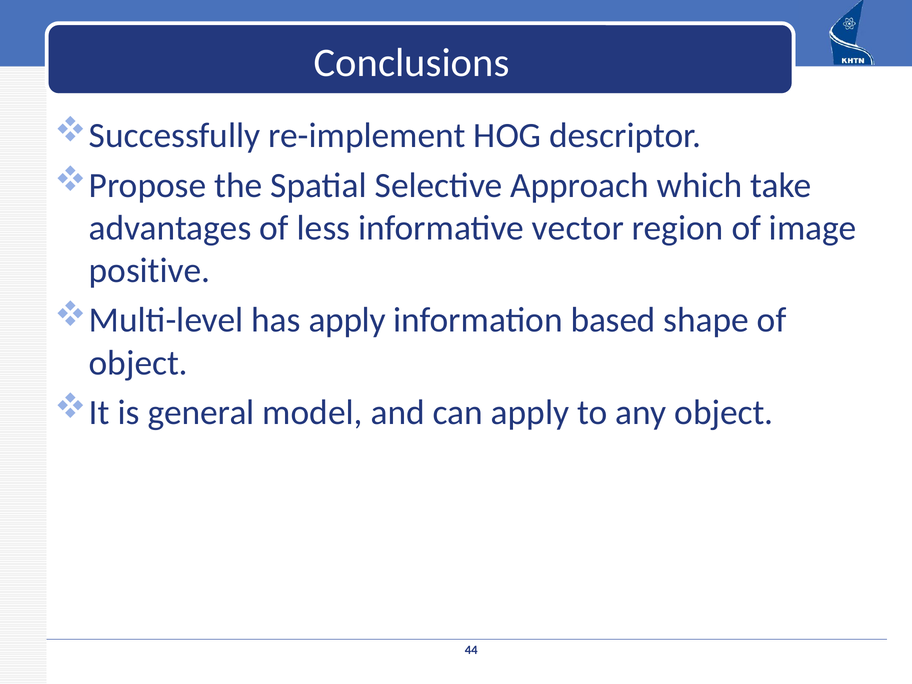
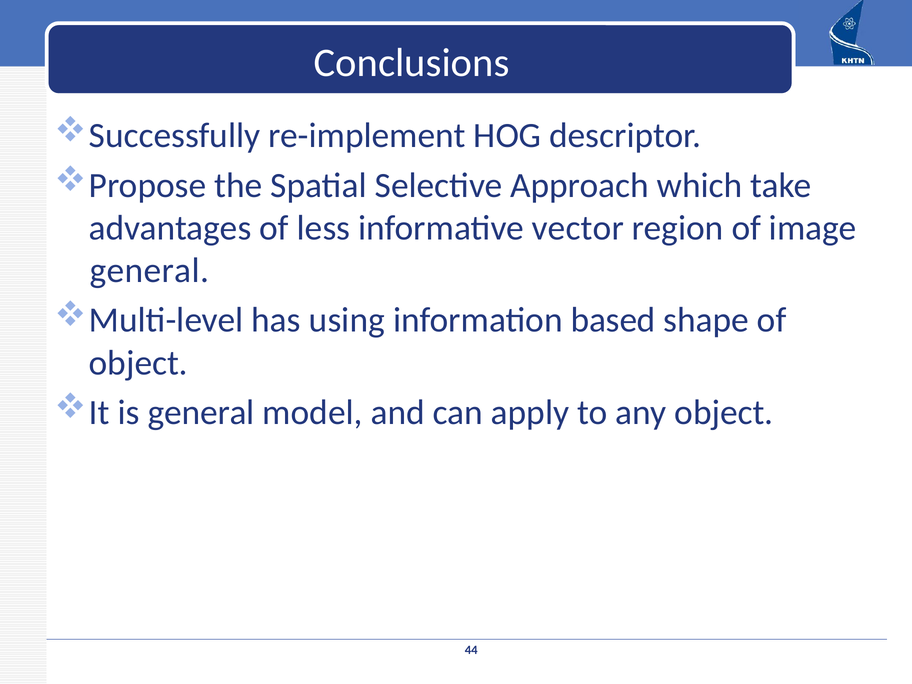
positive at (150, 271): positive -> general
has apply: apply -> using
